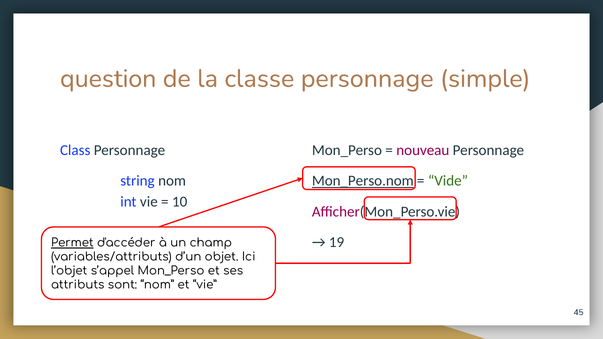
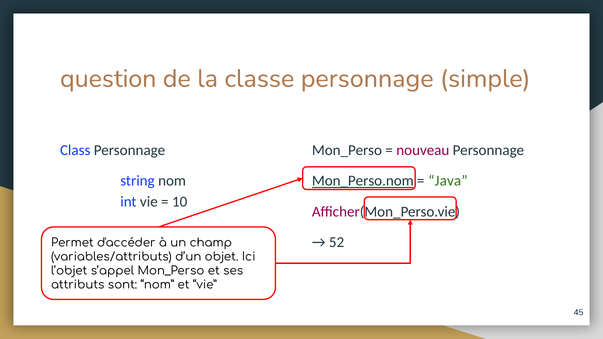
Vide: Vide -> Java
19: 19 -> 52
Permet underline: present -> none
